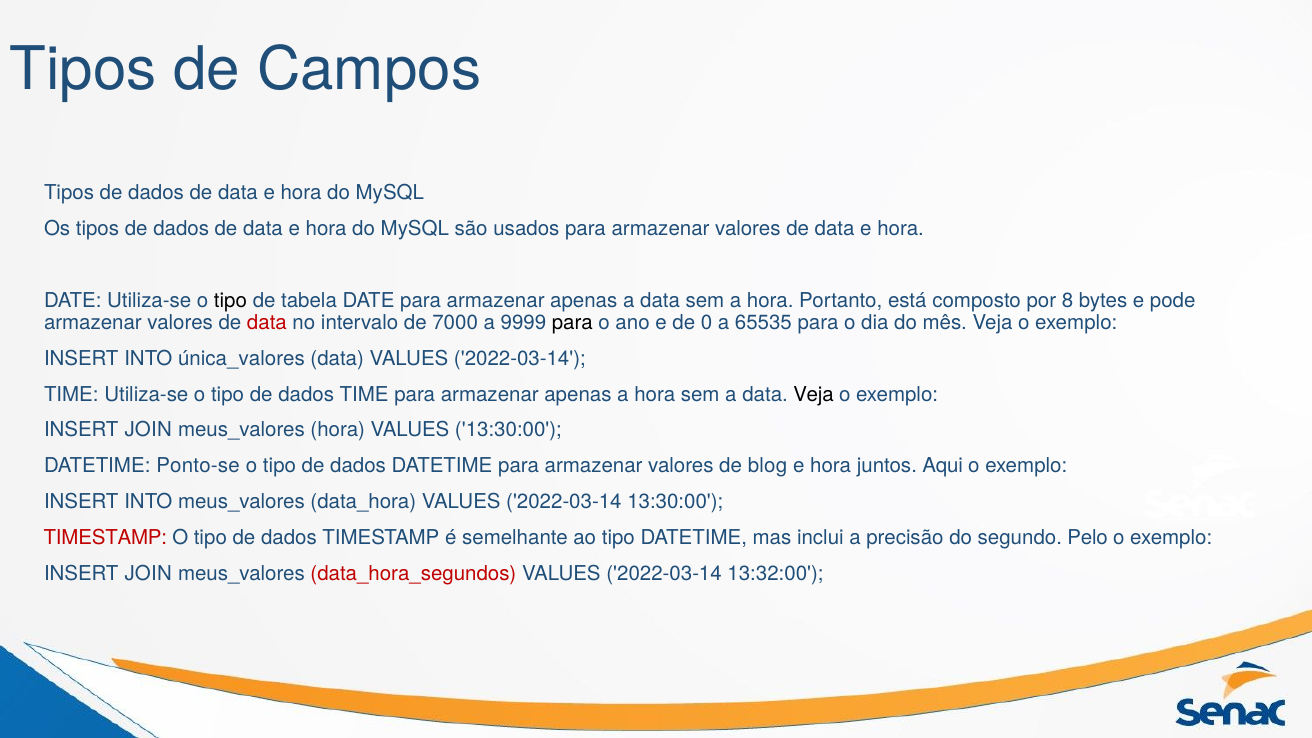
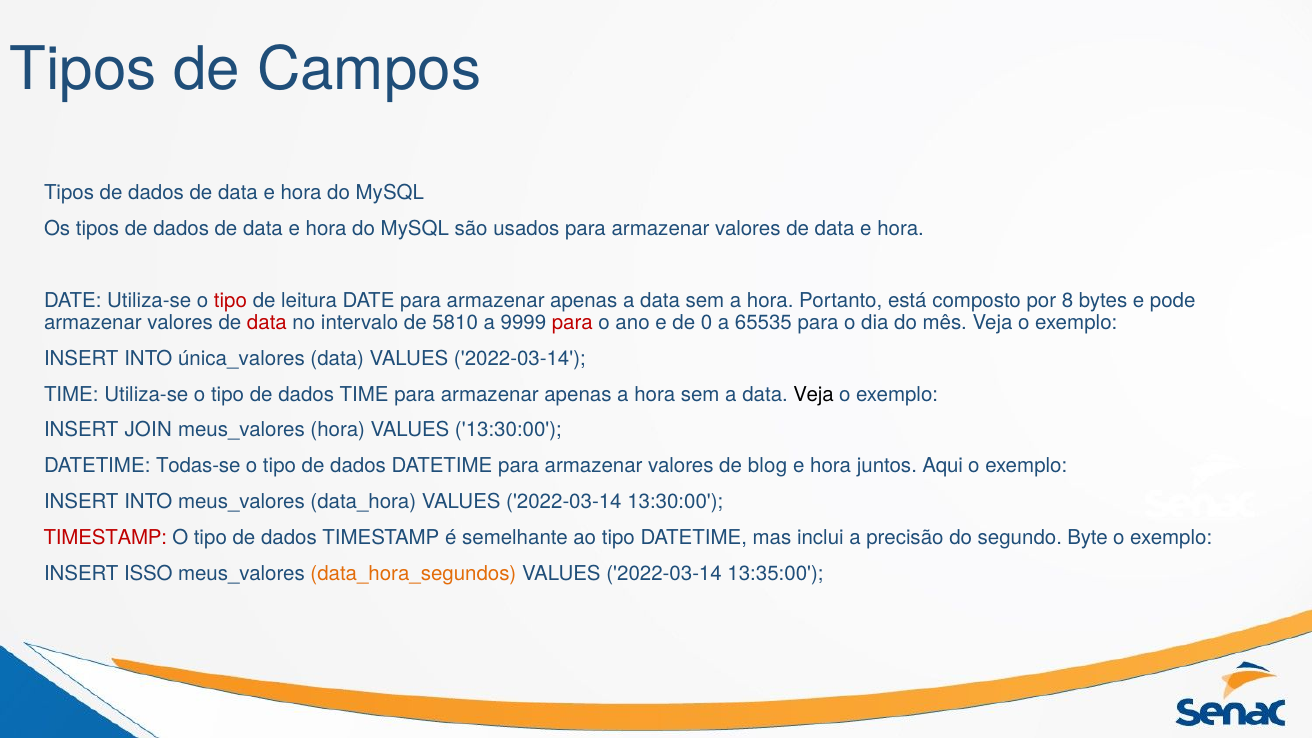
tipo at (230, 301) colour: black -> red
tabela: tabela -> leitura
7000: 7000 -> 5810
para at (572, 323) colour: black -> red
Ponto-se: Ponto-se -> Todas-se
Pelo: Pelo -> Byte
JOIN at (148, 574): JOIN -> ISSO
data_hora_segundos colour: red -> orange
13:32:00: 13:32:00 -> 13:35:00
